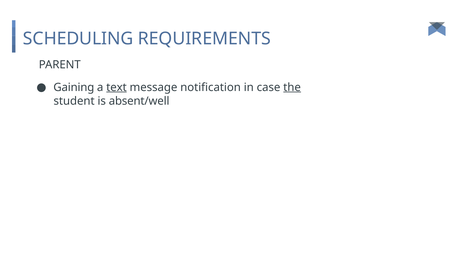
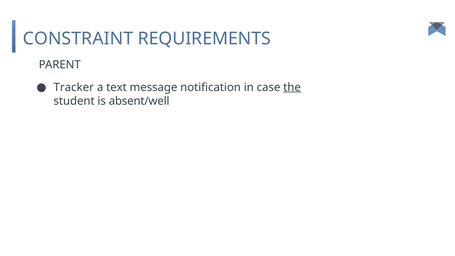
SCHEDULING: SCHEDULING -> CONSTRAINT
Gaining: Gaining -> Tracker
text underline: present -> none
